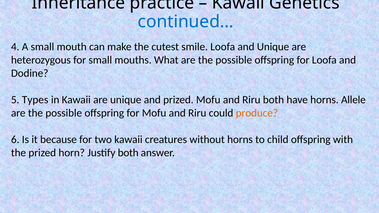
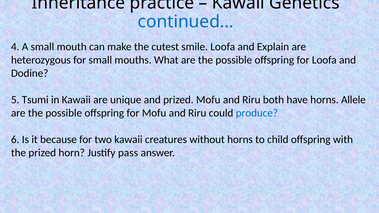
and Unique: Unique -> Explain
Types: Types -> Tsumi
produce colour: orange -> blue
Justify both: both -> pass
